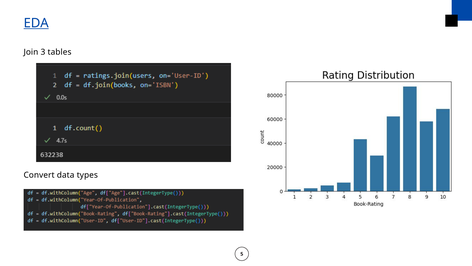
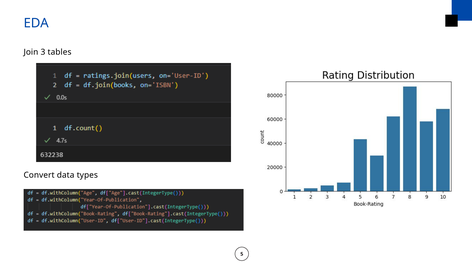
EDA underline: present -> none
